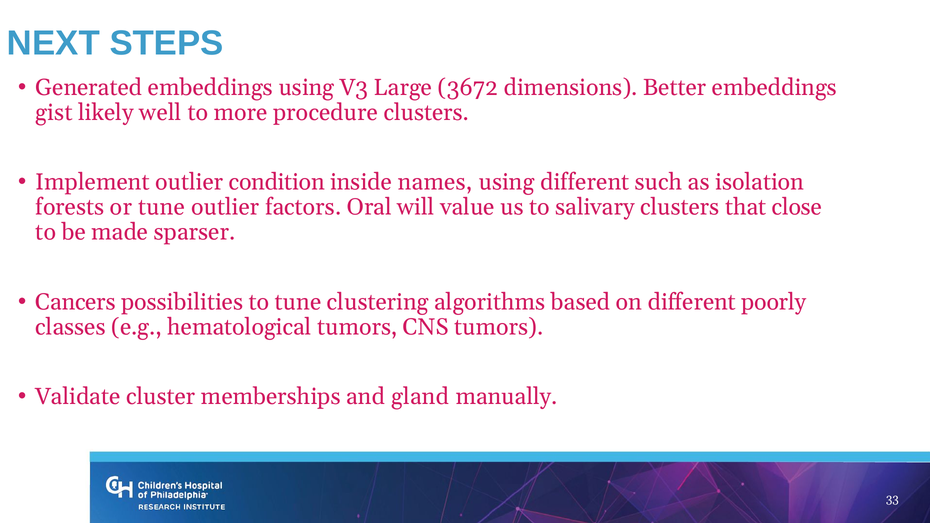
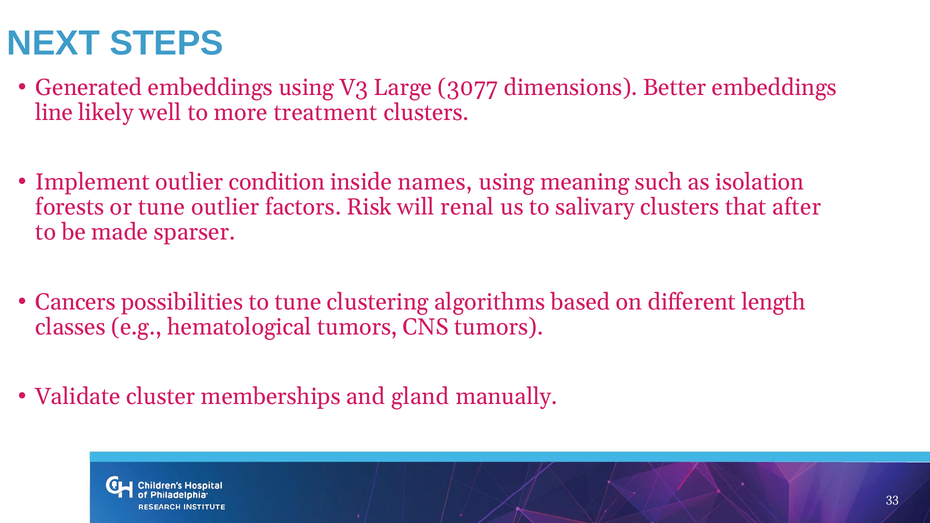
3672: 3672 -> 3077
gist: gist -> line
procedure: procedure -> treatment
using different: different -> meaning
Oral: Oral -> Risk
value: value -> renal
close: close -> after
poorly: poorly -> length
